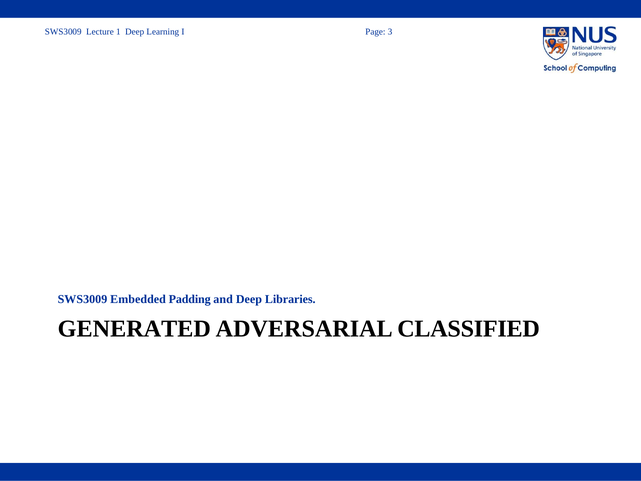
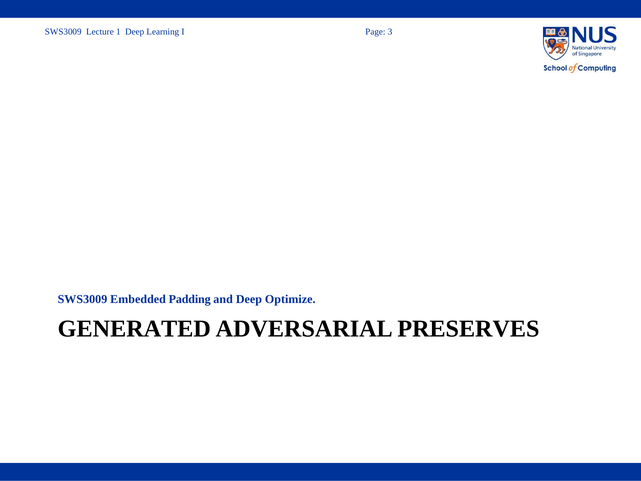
Libraries: Libraries -> Optimize
CLASSIFIED: CLASSIFIED -> PRESERVES
